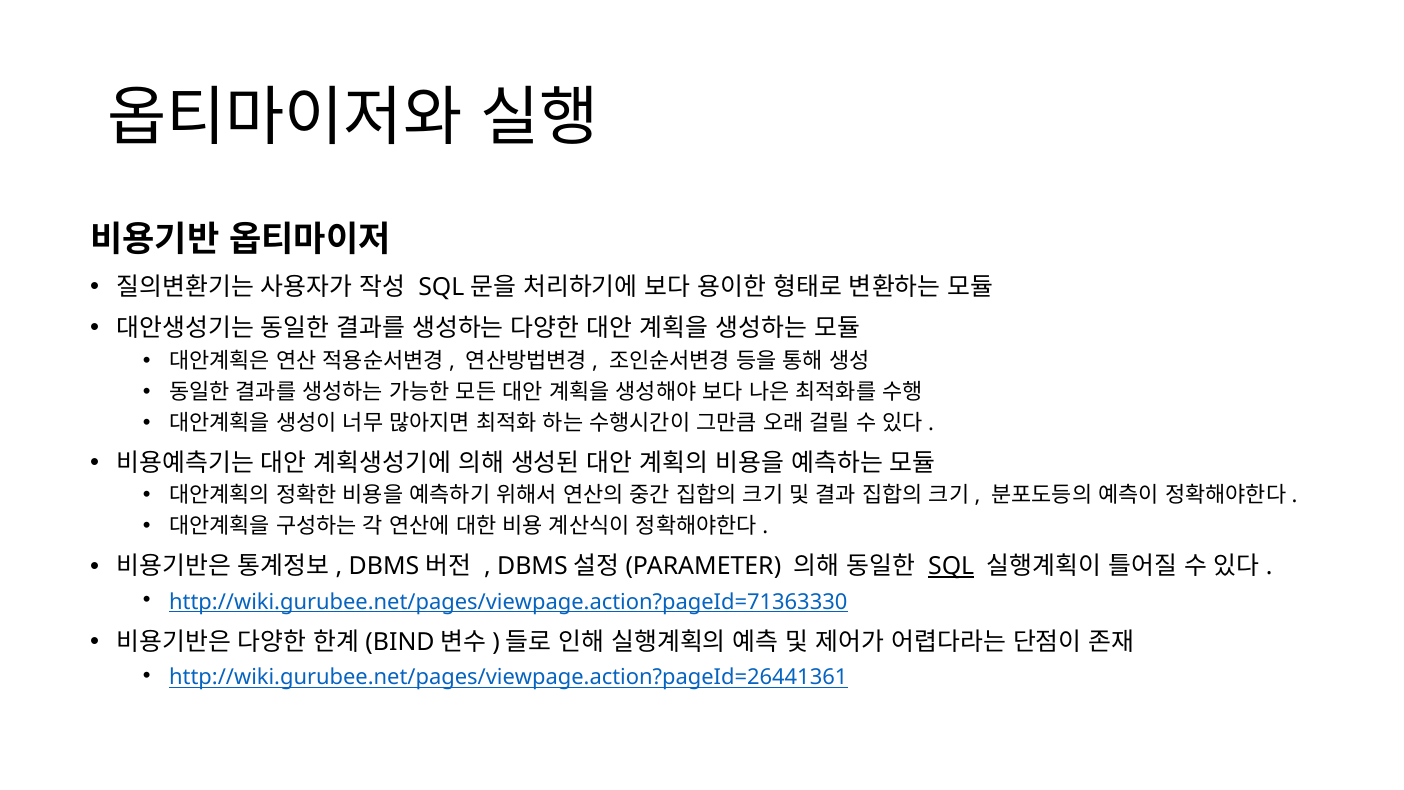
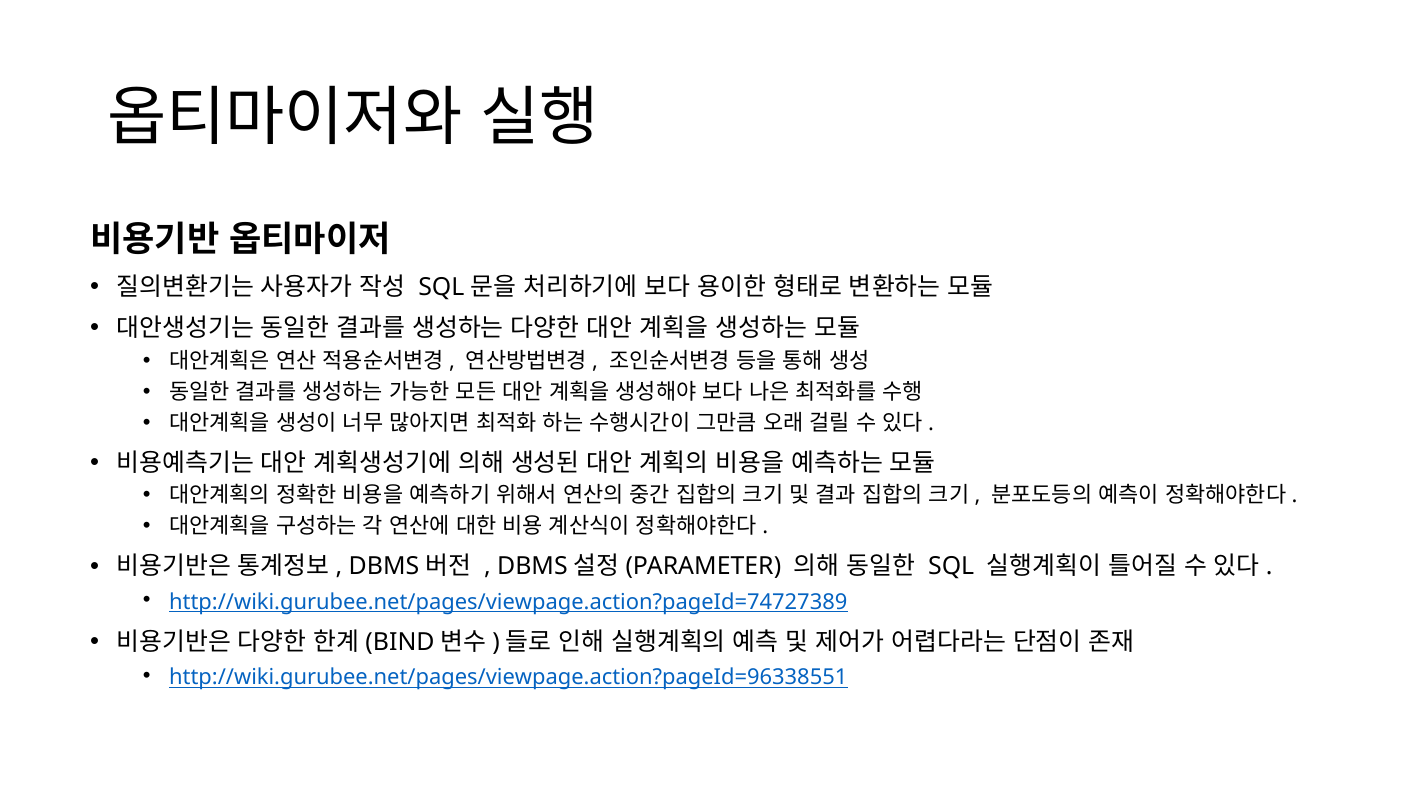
SQL underline: present -> none
http://wiki.gurubee.net/pages/viewpage.action?pageId=71363330: http://wiki.gurubee.net/pages/viewpage.action?pageId=71363330 -> http://wiki.gurubee.net/pages/viewpage.action?pageId=74727389
http://wiki.gurubee.net/pages/viewpage.action?pageId=26441361: http://wiki.gurubee.net/pages/viewpage.action?pageId=26441361 -> http://wiki.gurubee.net/pages/viewpage.action?pageId=96338551
